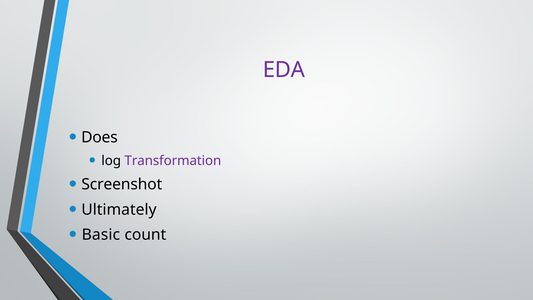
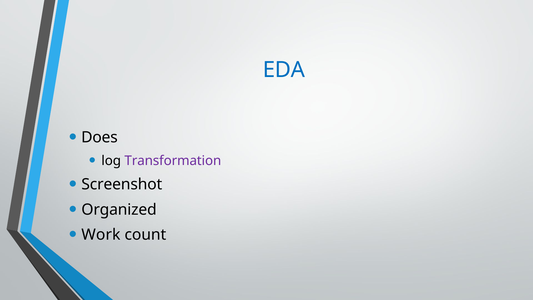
EDA colour: purple -> blue
Ultimately: Ultimately -> Organized
Basic: Basic -> Work
